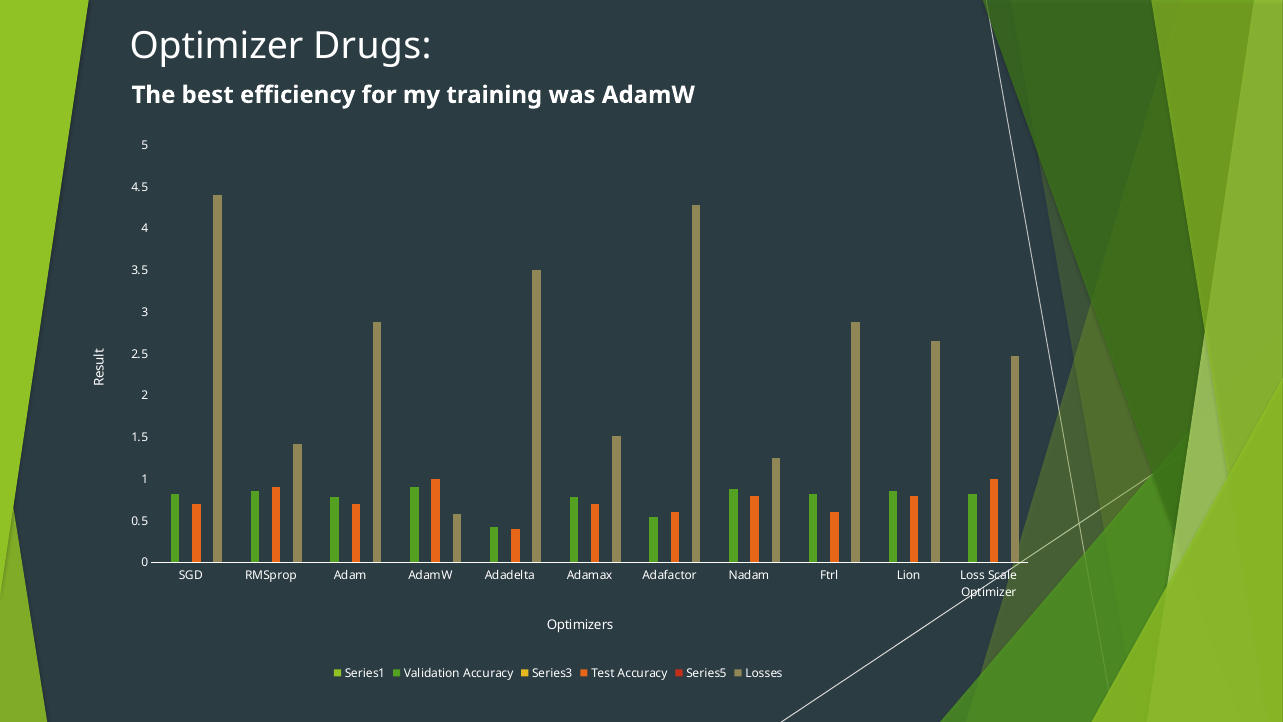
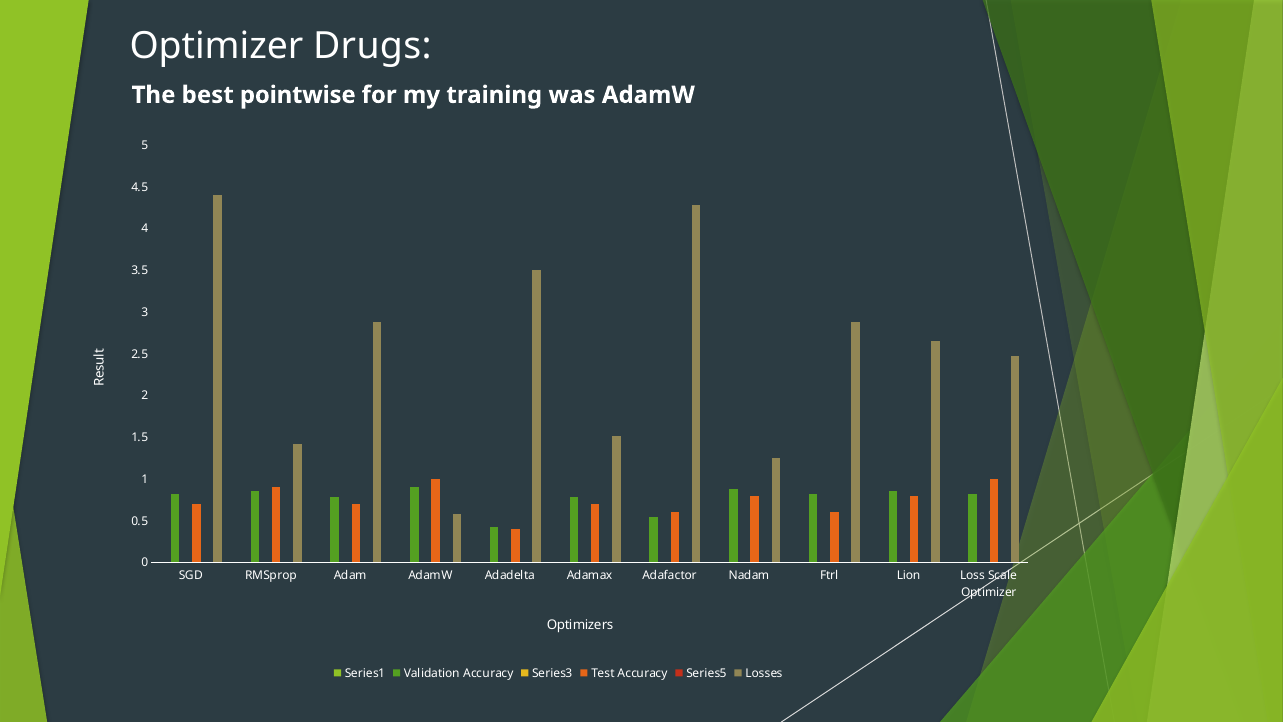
efficiency: efficiency -> pointwise
